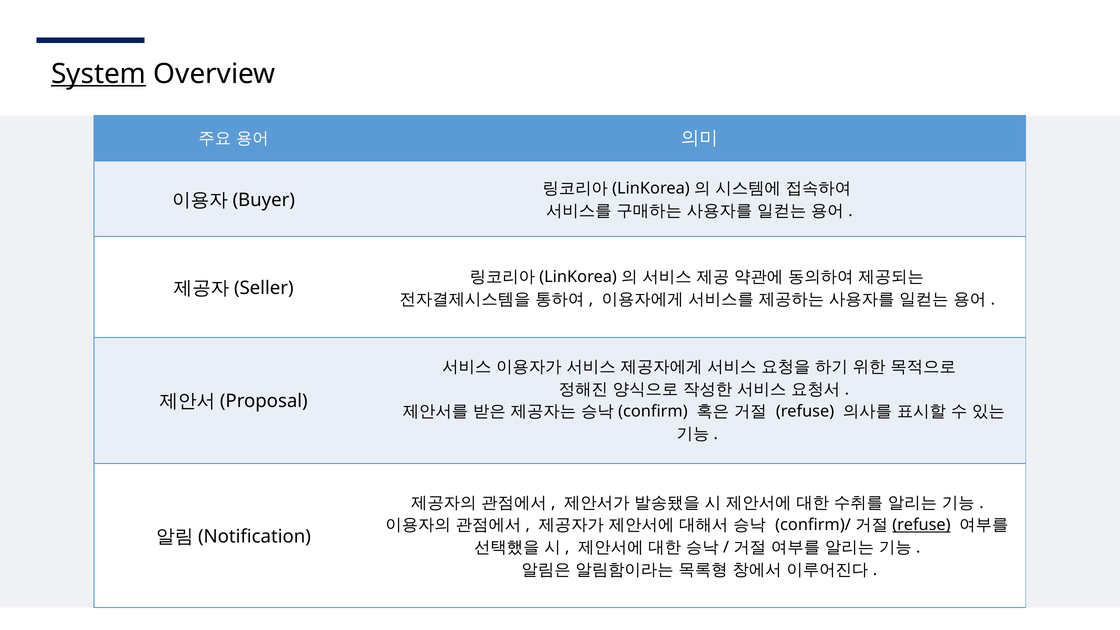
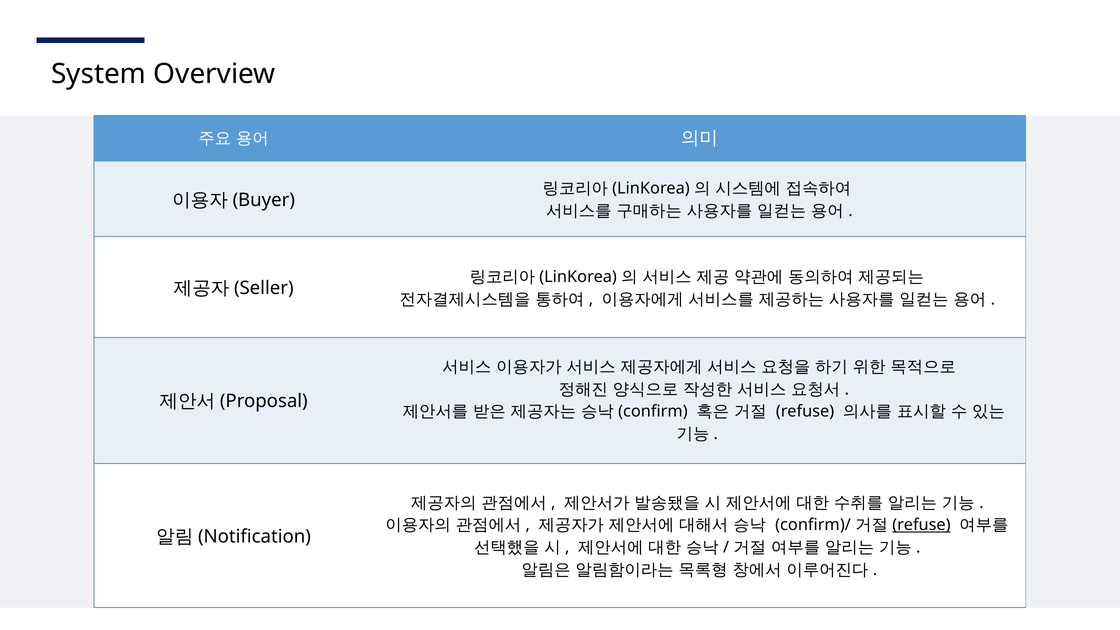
System underline: present -> none
